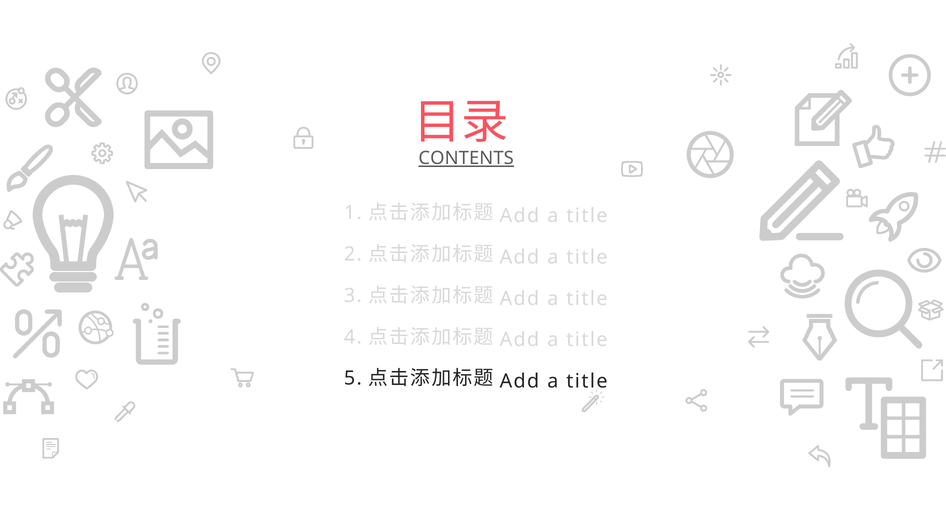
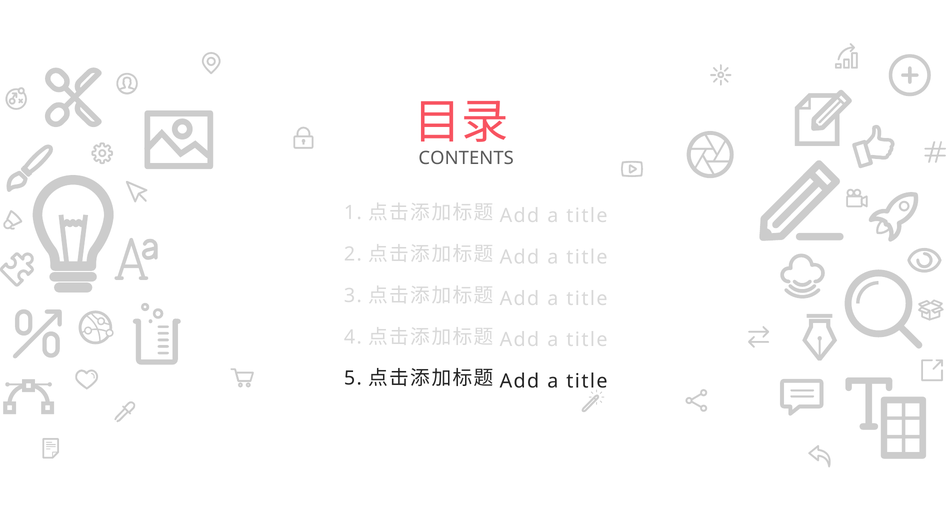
CONTENTS underline: present -> none
